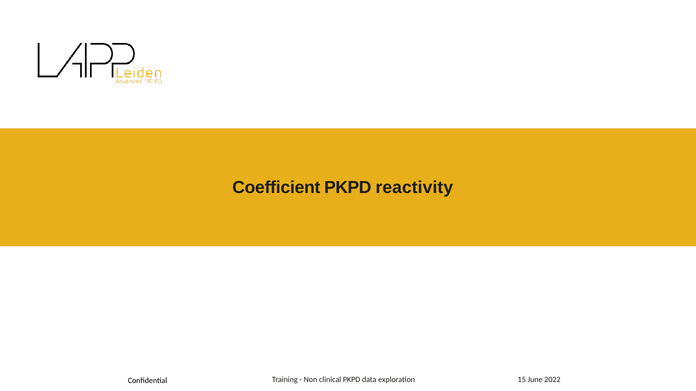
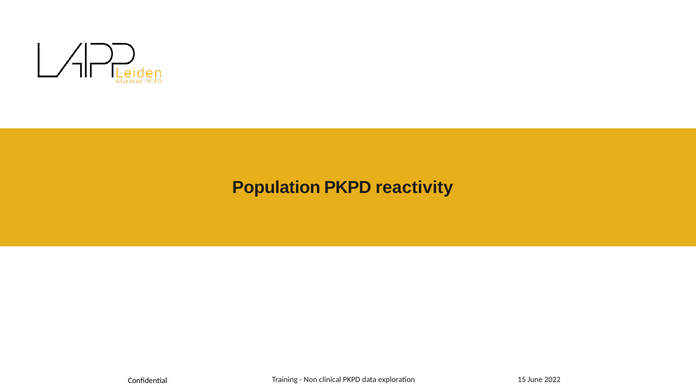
Coefficient: Coefficient -> Population
